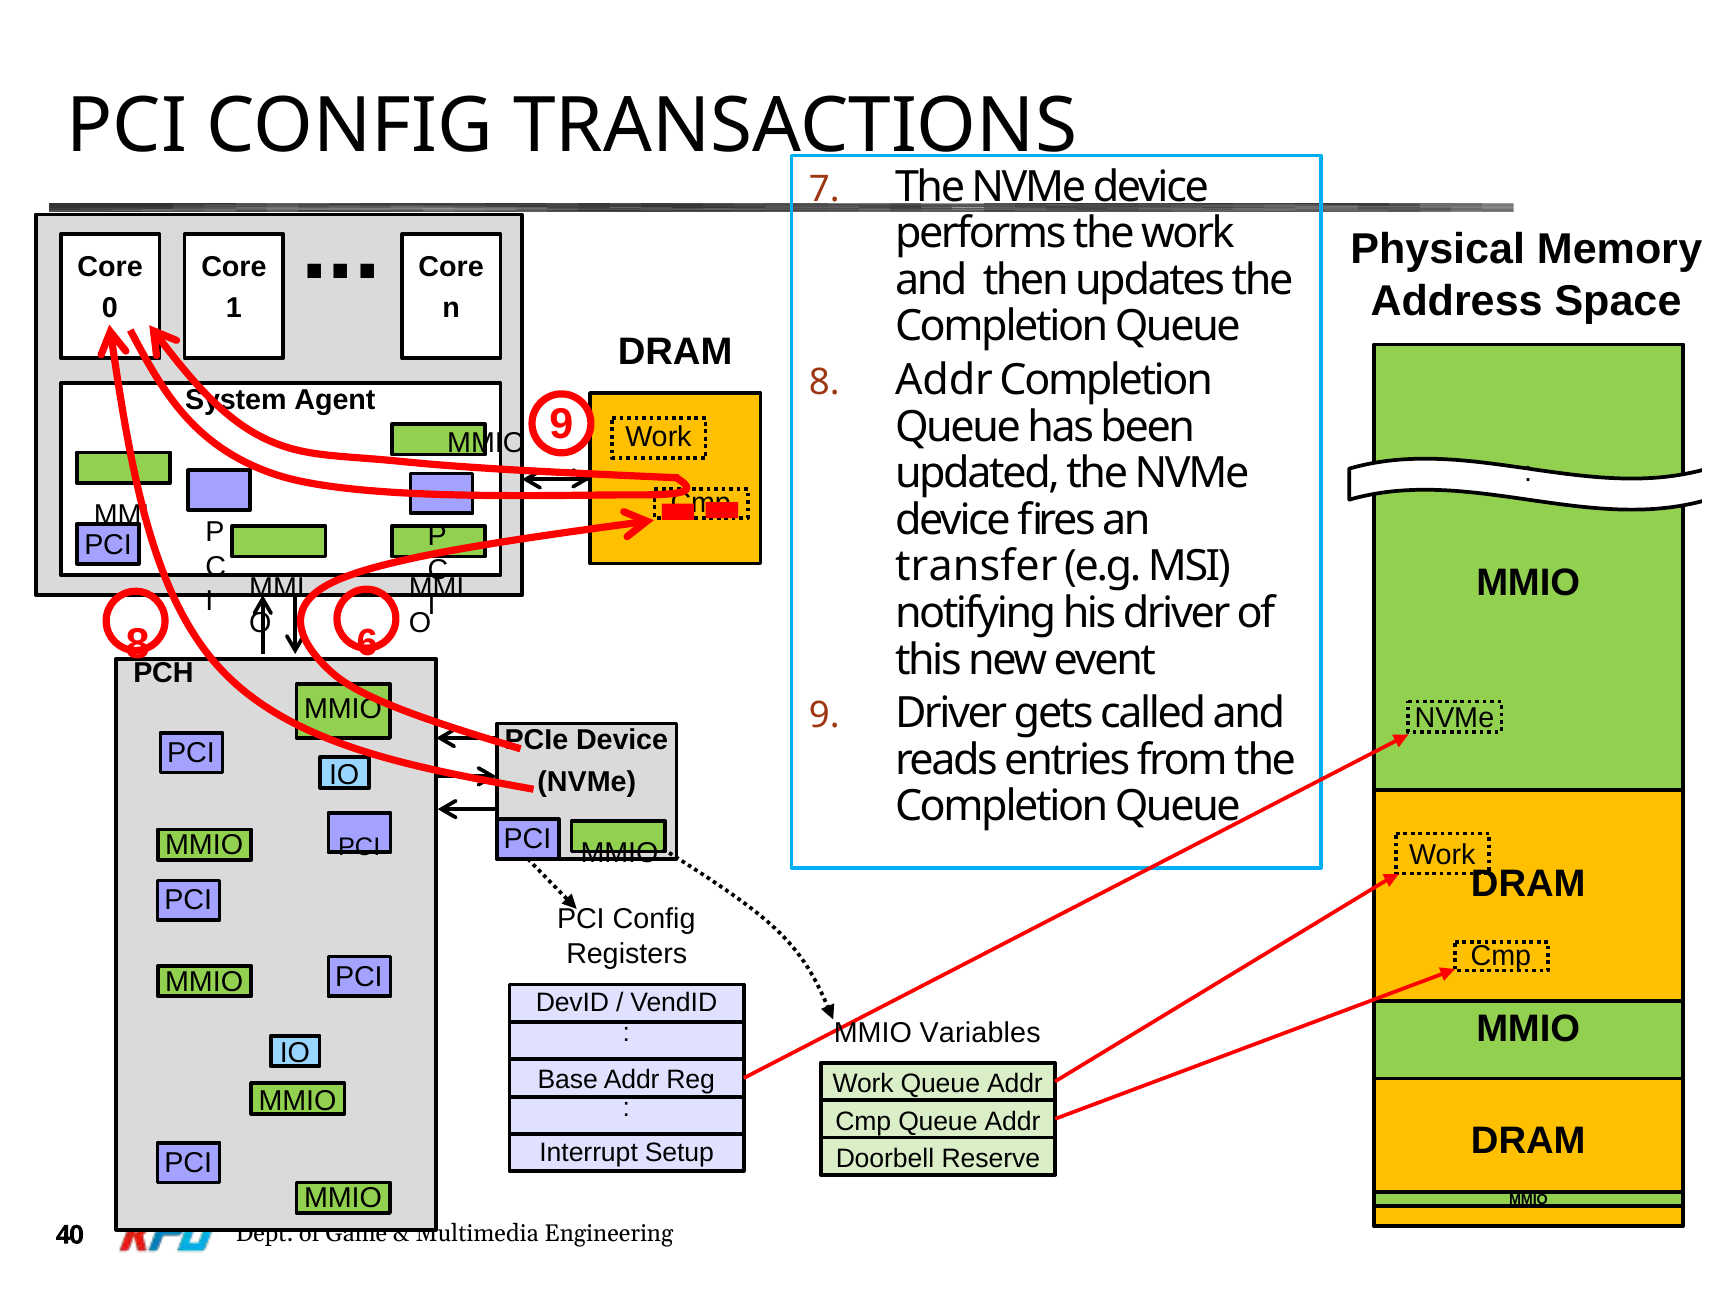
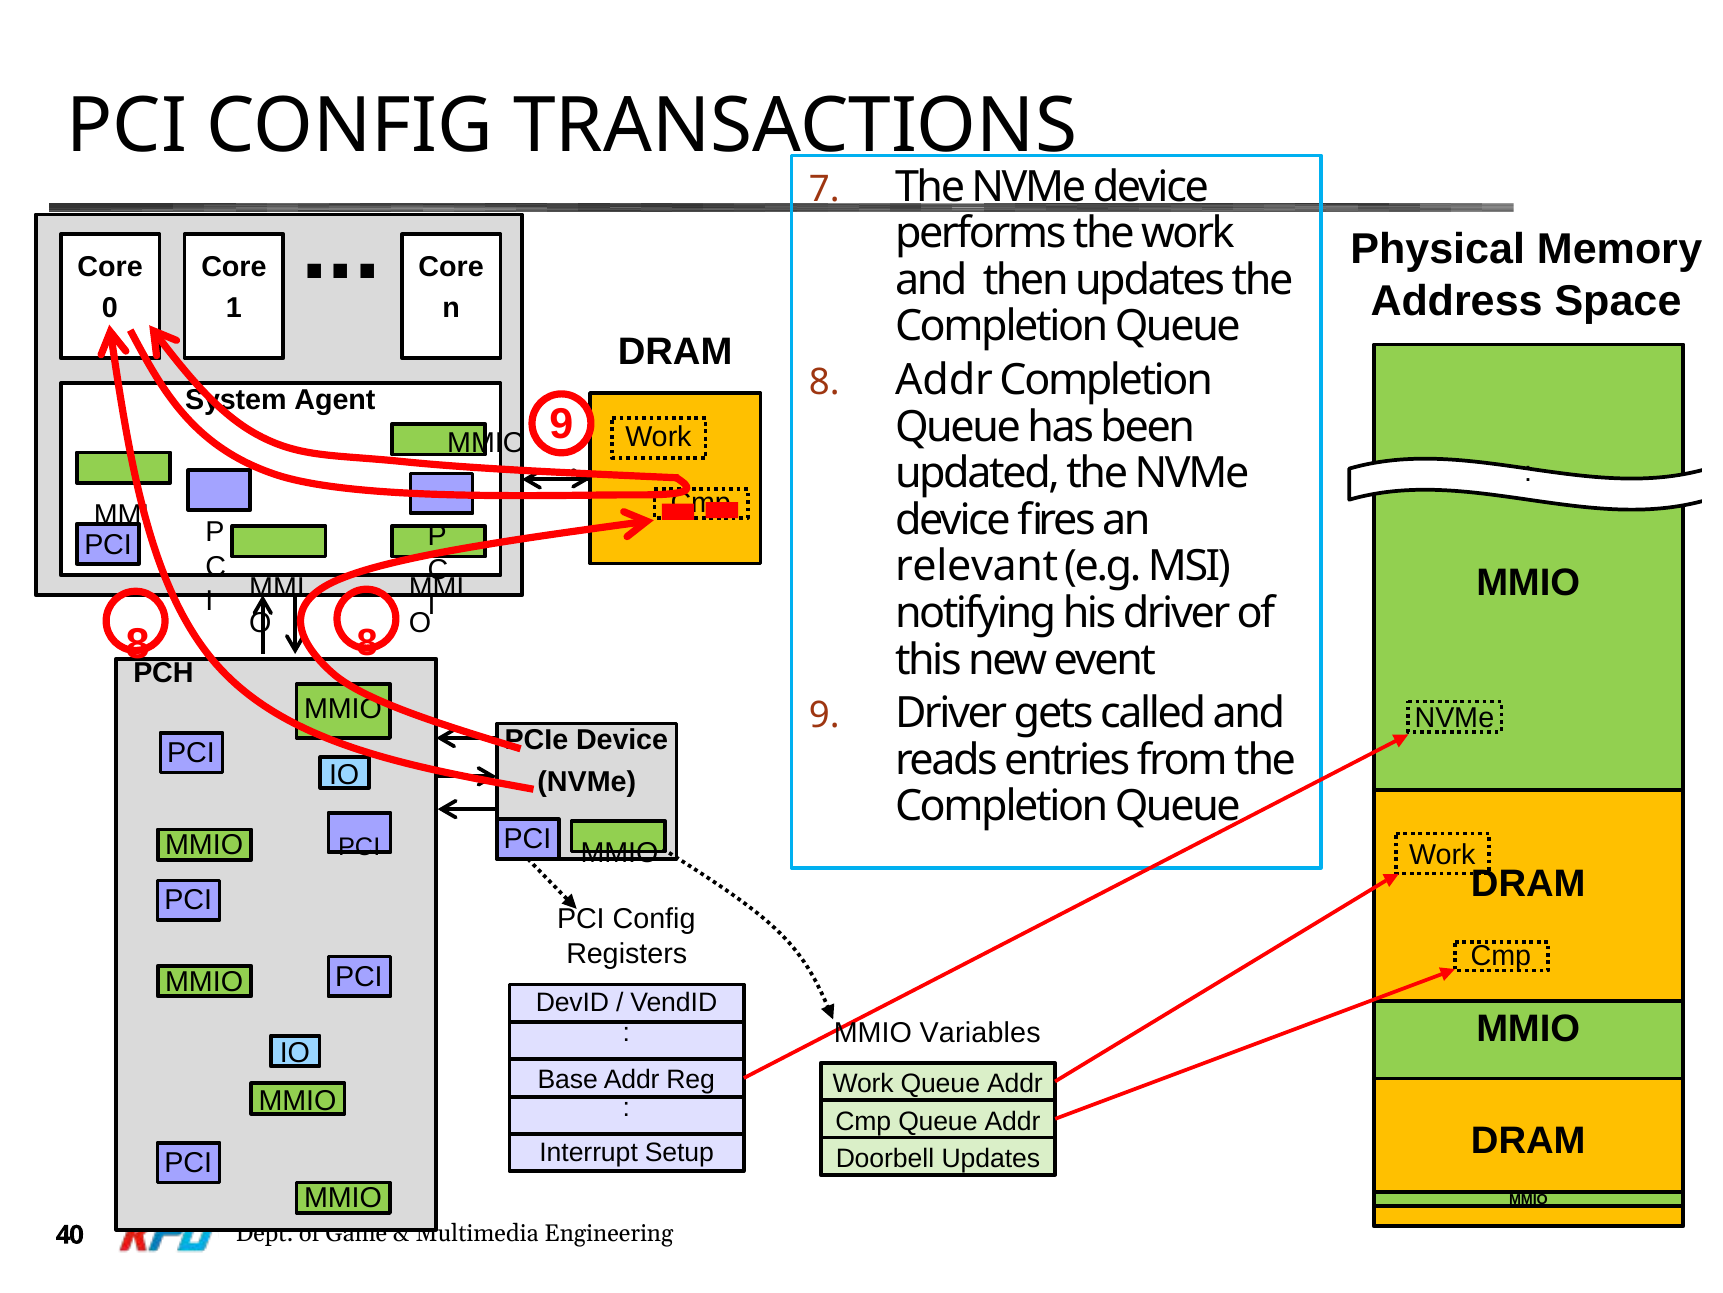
transfer: transfer -> relevant
8 6: 6 -> 8
Doorbell Reserve: Reserve -> Updates
